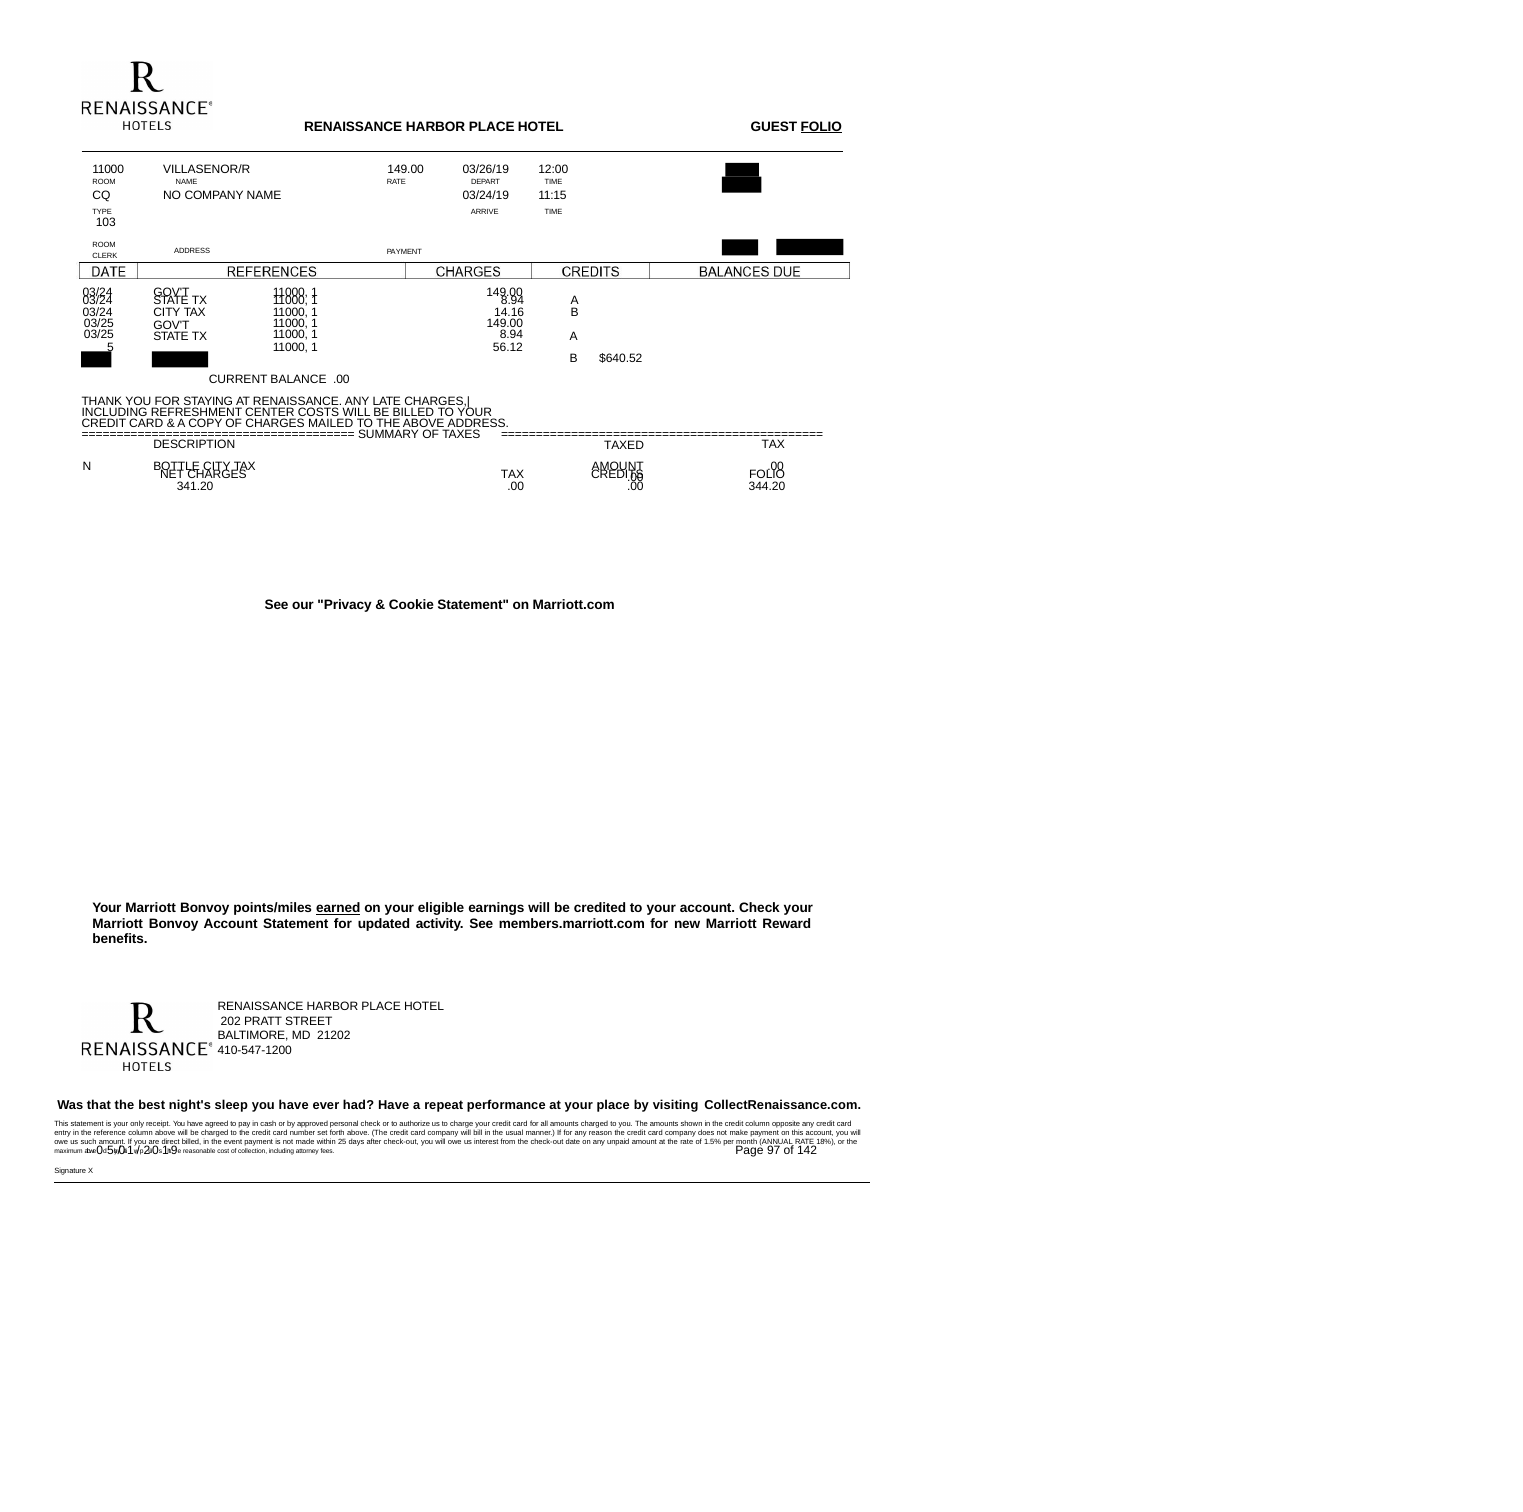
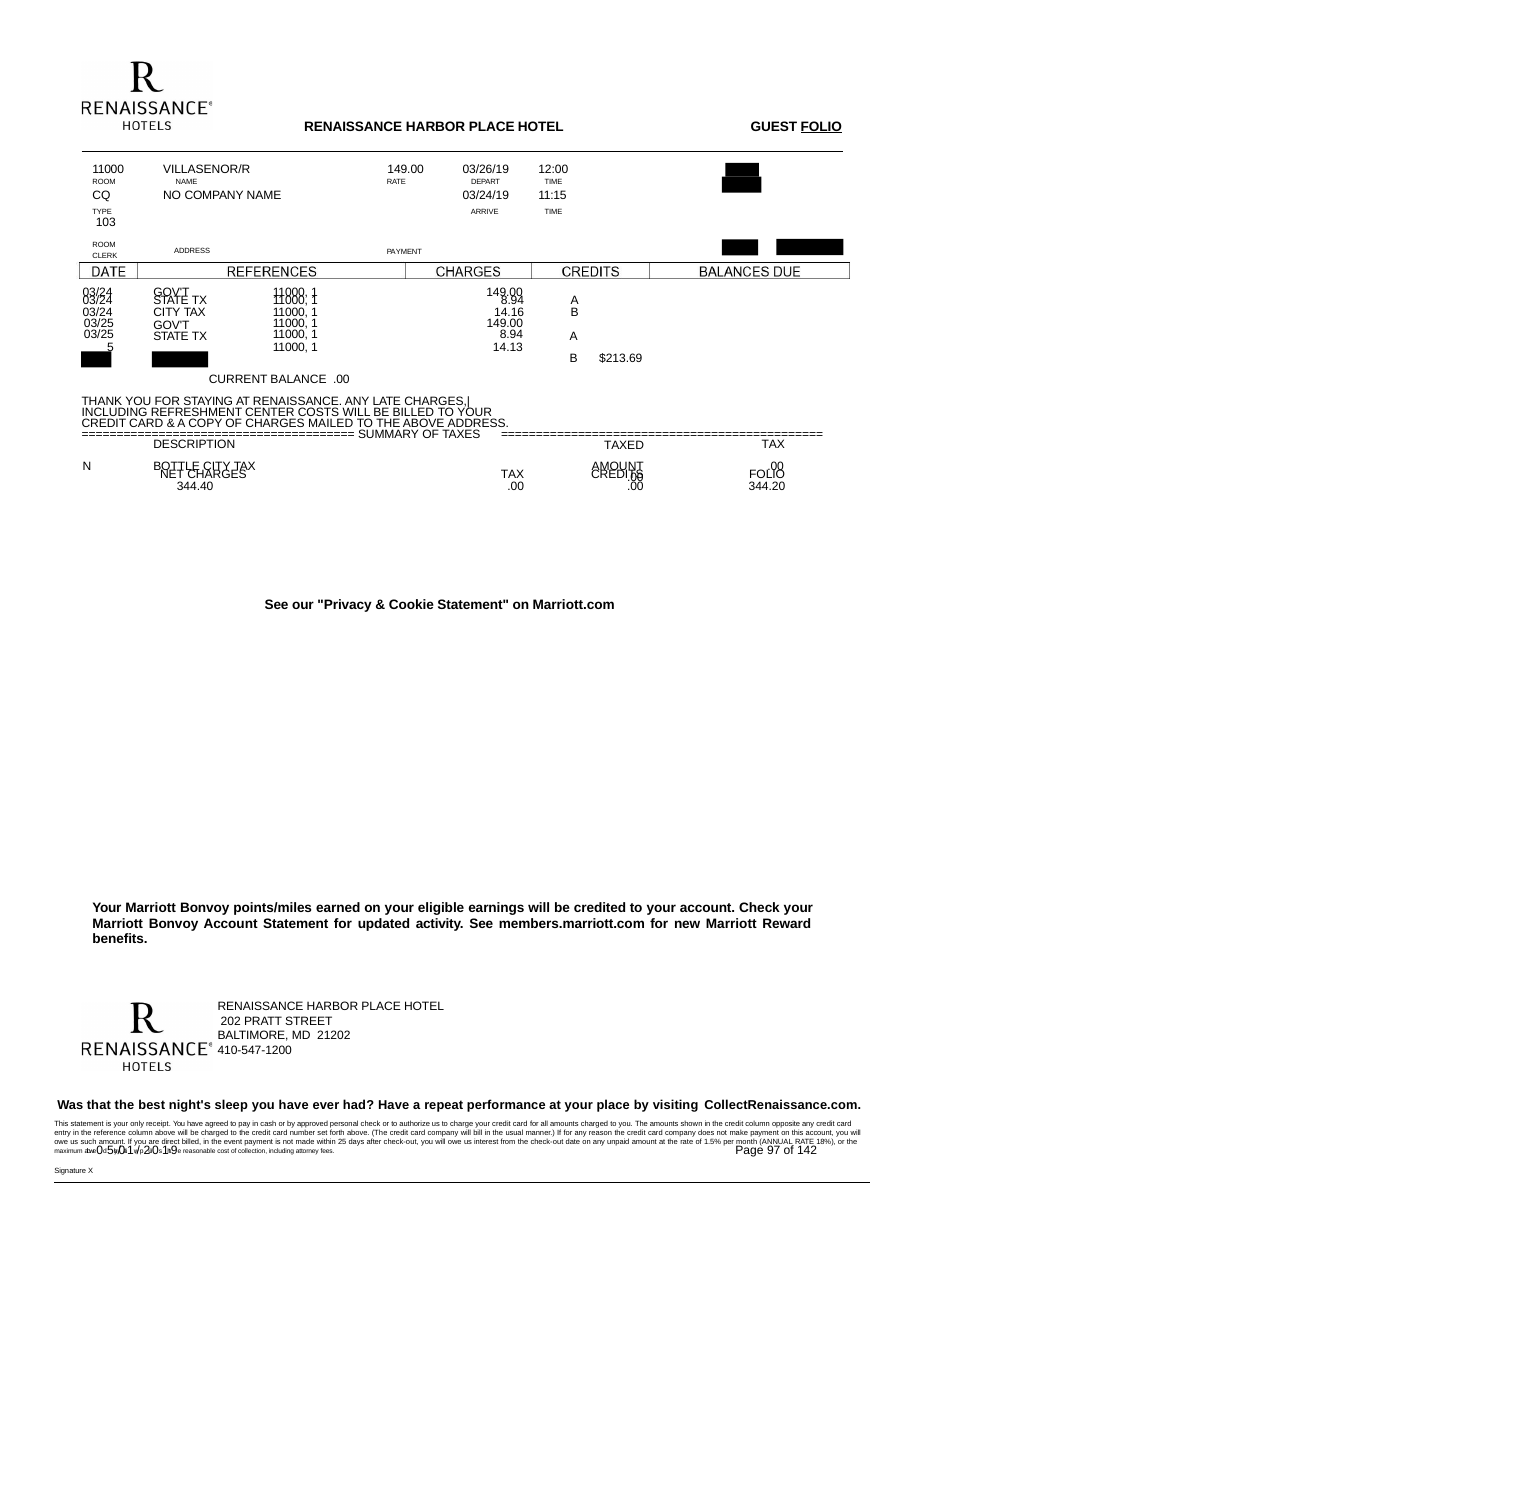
56.12: 56.12 -> 14.13
$640.52: $640.52 -> $213.69
341.20: 341.20 -> 344.40
earned underline: present -> none
